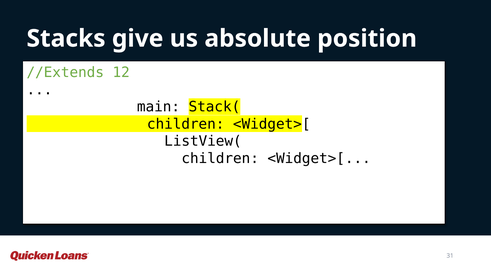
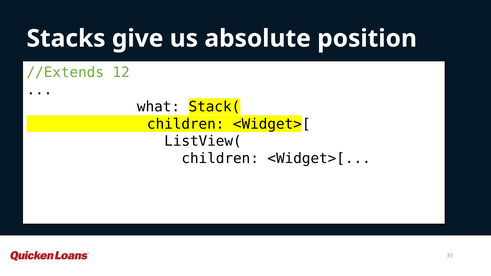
main: main -> what
